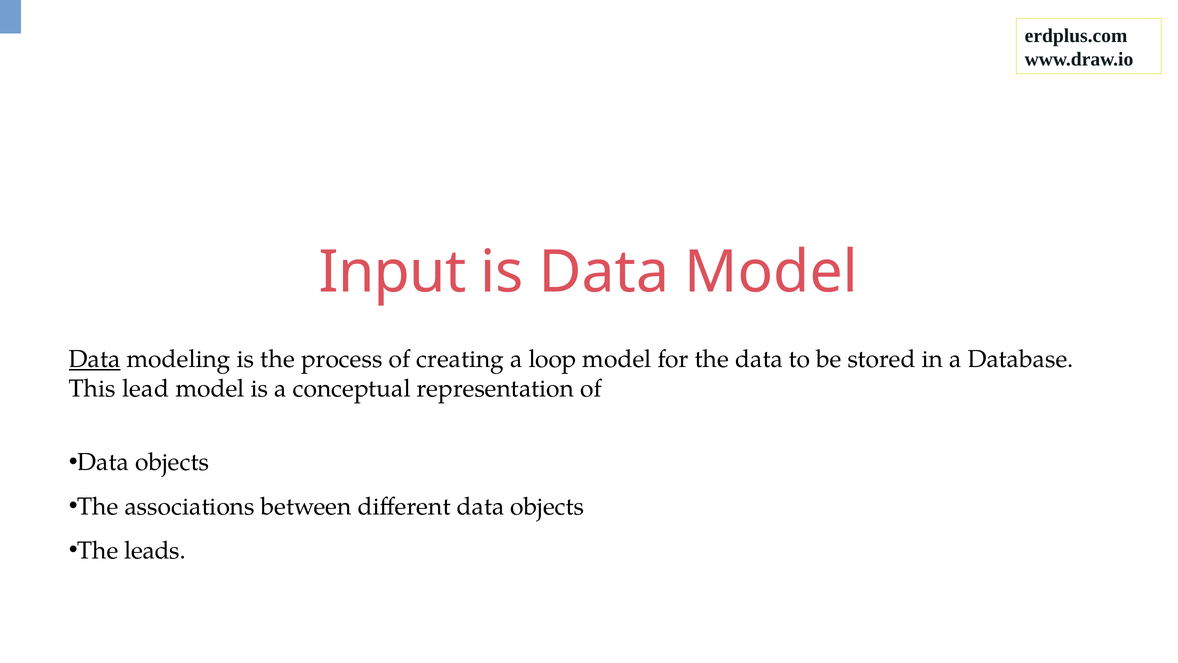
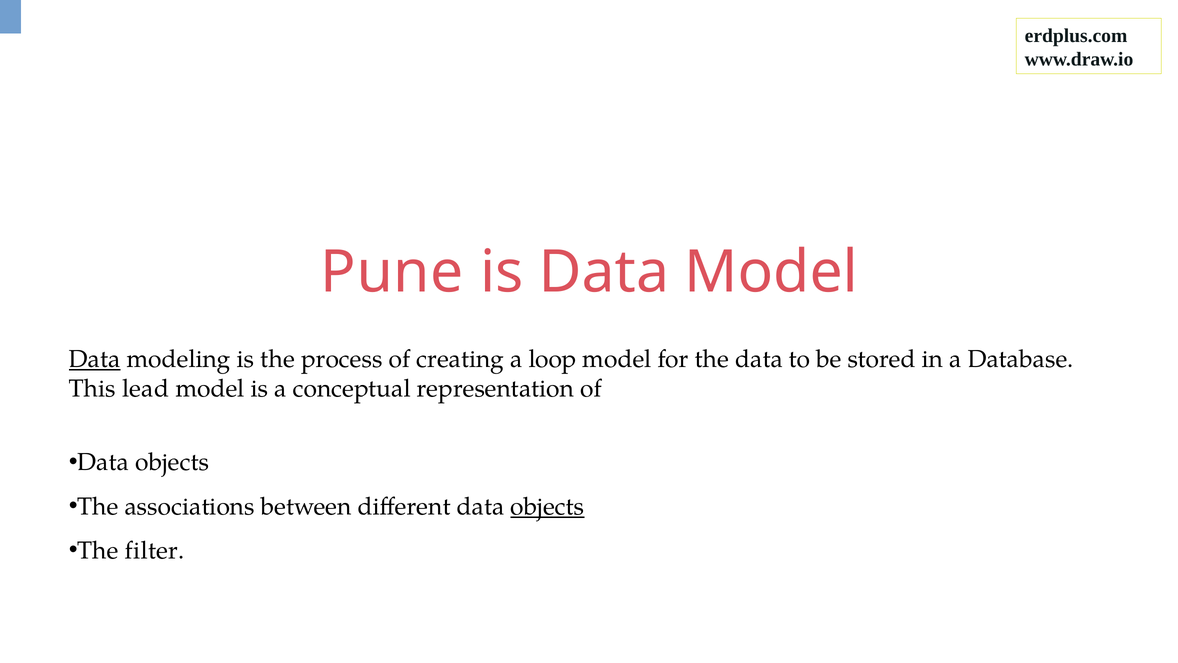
Input: Input -> Pune
objects at (547, 506) underline: none -> present
leads: leads -> filter
